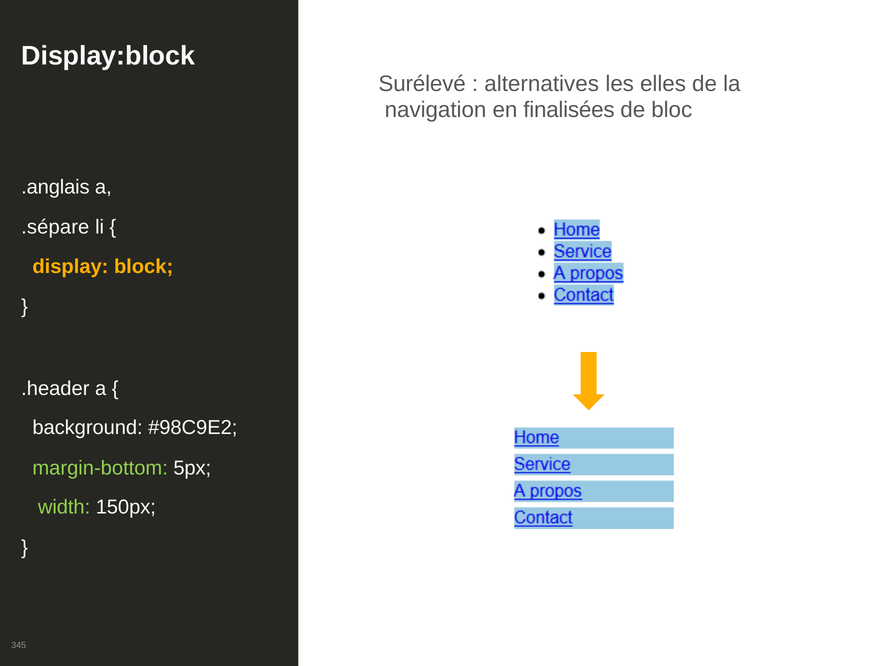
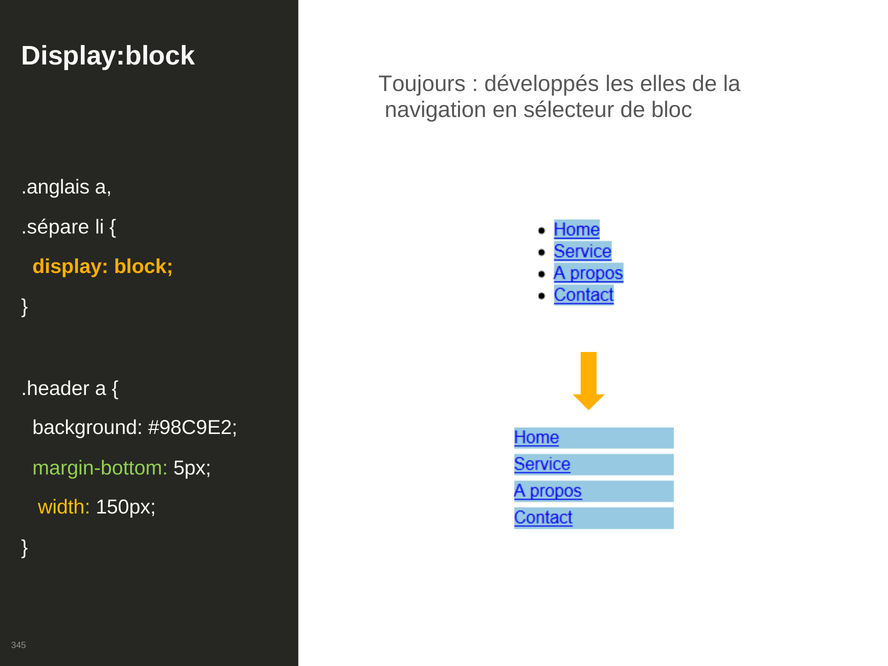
Surélevé: Surélevé -> Toujours
alternatives: alternatives -> développés
finalisées: finalisées -> sélecteur
width colour: light green -> yellow
